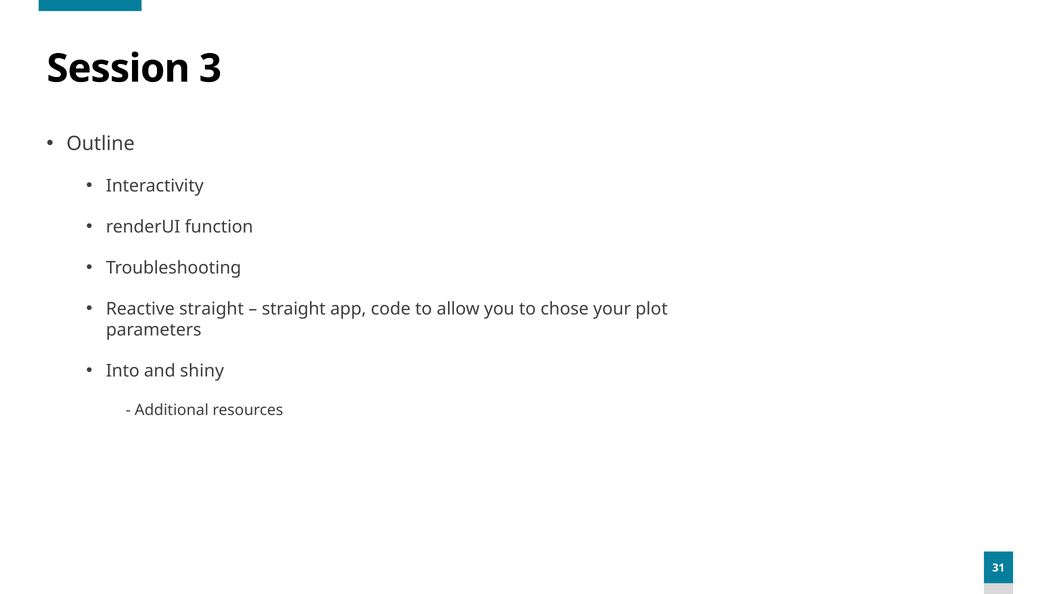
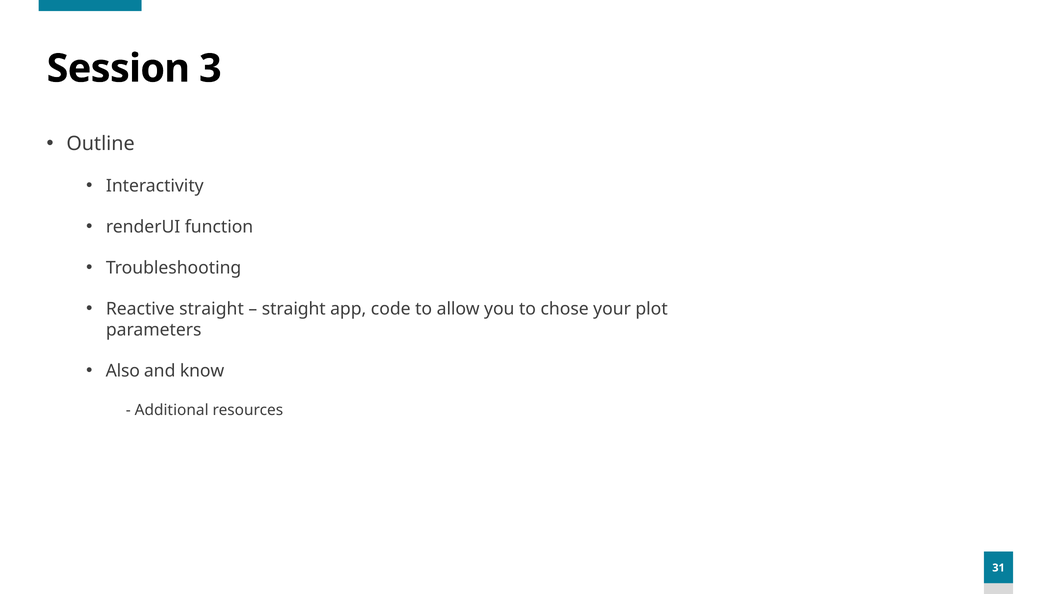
Into: Into -> Also
shiny: shiny -> know
